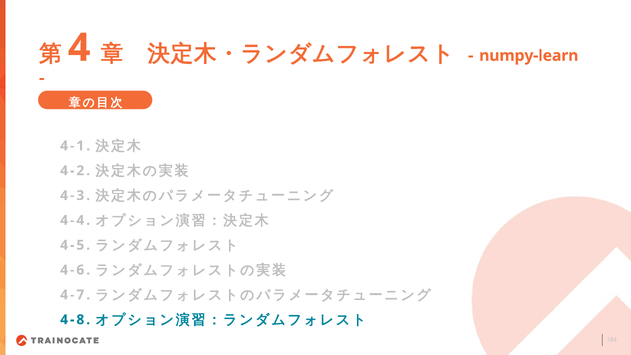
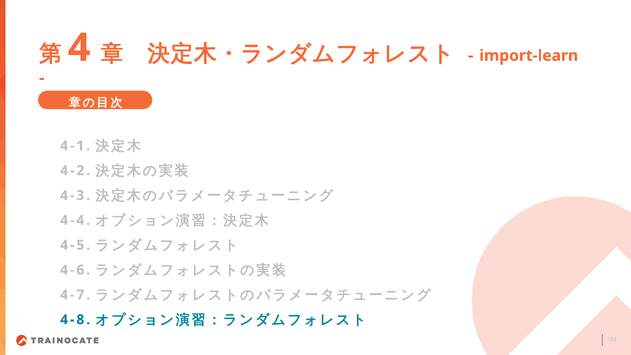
numpy-learn: numpy-learn -> import-learn
